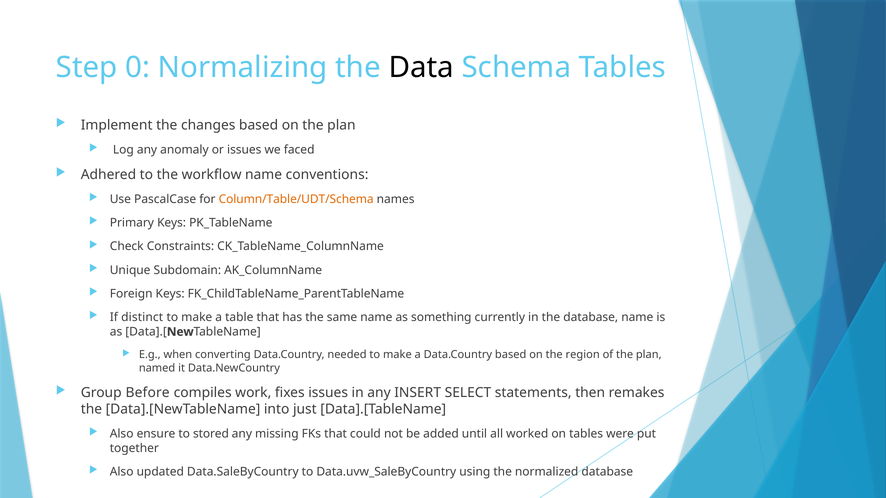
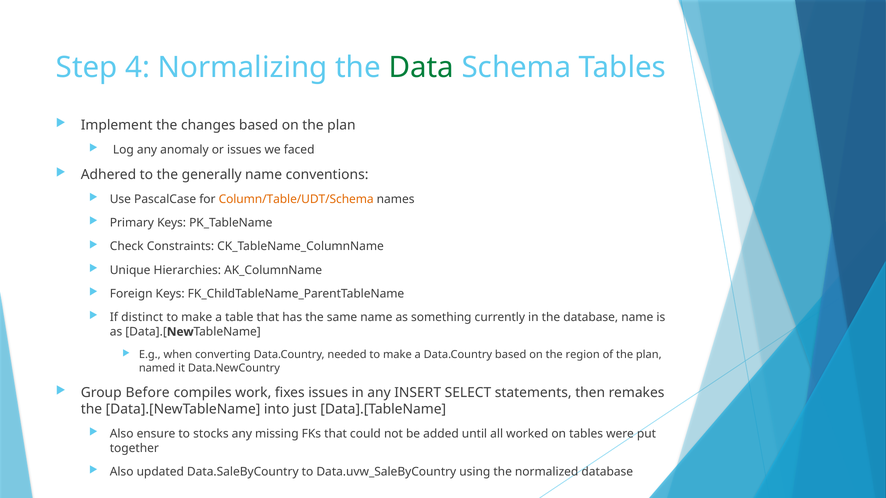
0: 0 -> 4
Data colour: black -> green
workflow: workflow -> generally
Subdomain: Subdomain -> Hierarchies
stored: stored -> stocks
